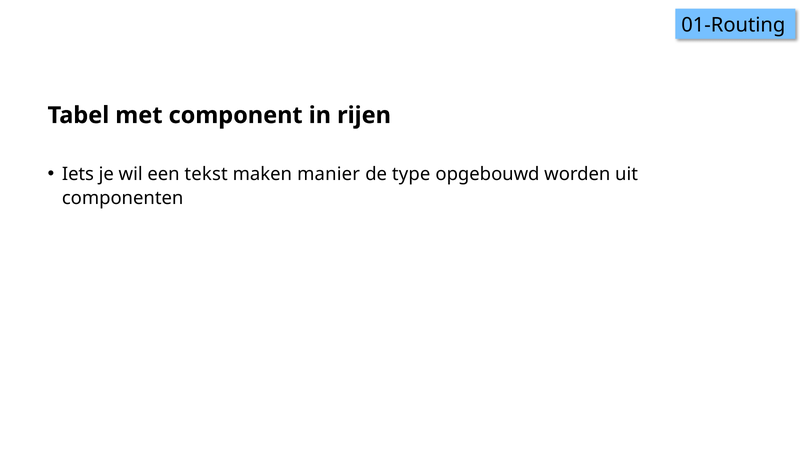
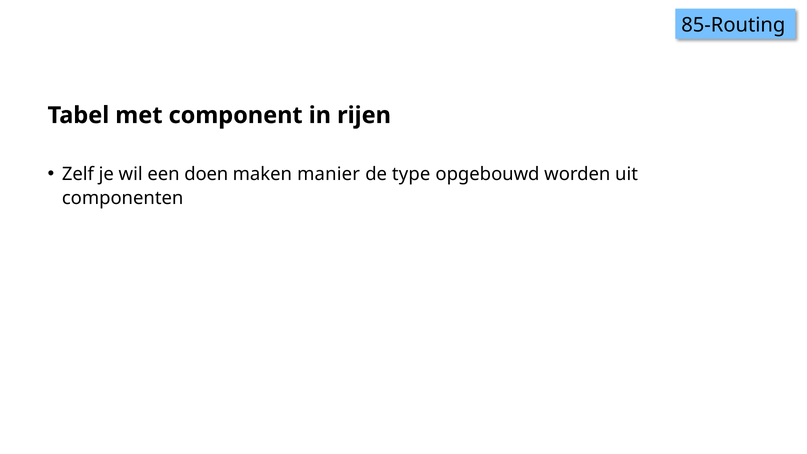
01-Routing: 01-Routing -> 85-Routing
Iets: Iets -> Zelf
tekst: tekst -> doen
